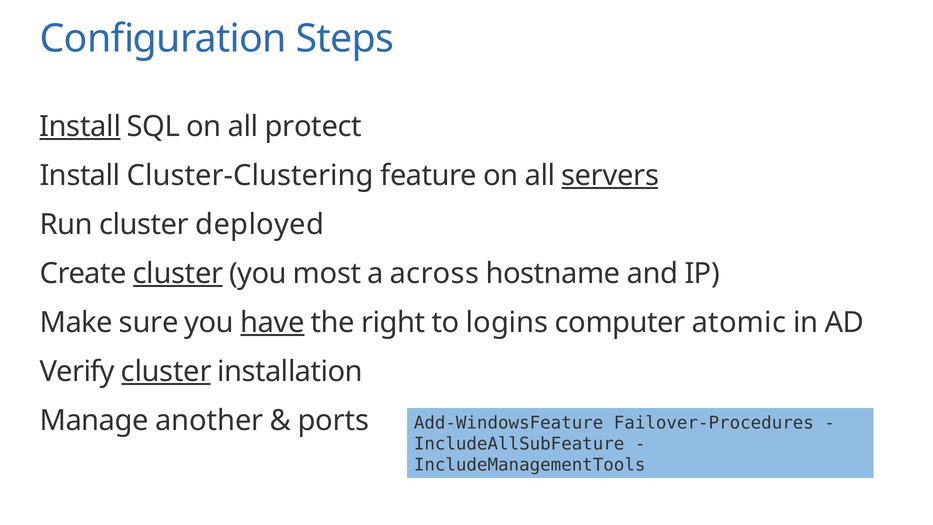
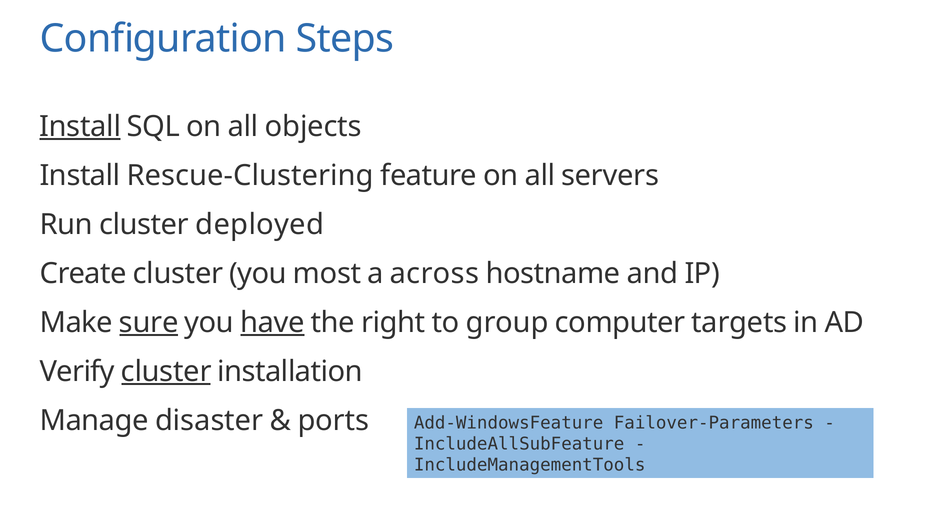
protect: protect -> objects
Cluster-Clustering: Cluster-Clustering -> Rescue-Clustering
servers underline: present -> none
cluster at (178, 273) underline: present -> none
sure underline: none -> present
logins: logins -> group
atomic: atomic -> targets
another: another -> disaster
Failover-Procedures: Failover-Procedures -> Failover-Parameters
